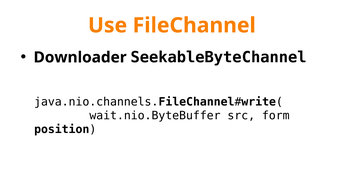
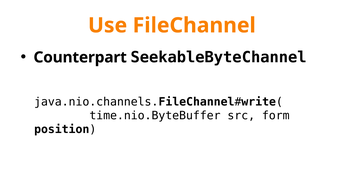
Downloader: Downloader -> Counterpart
wait.nio.ByteBuffer: wait.nio.ByteBuffer -> time.nio.ByteBuffer
